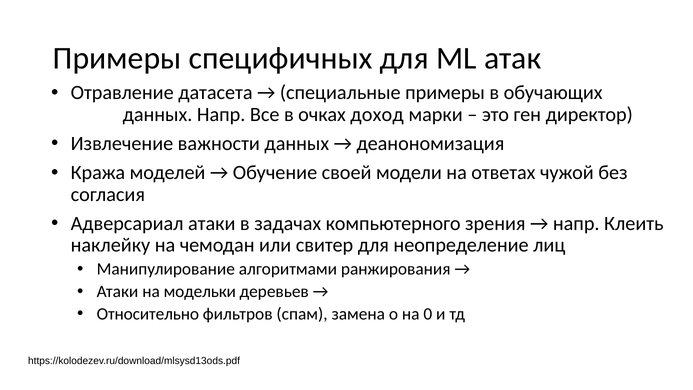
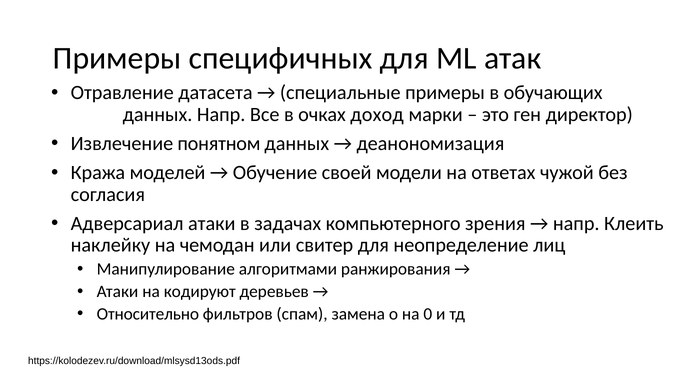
важности: важности -> понятном
модельки: модельки -> кодируют
